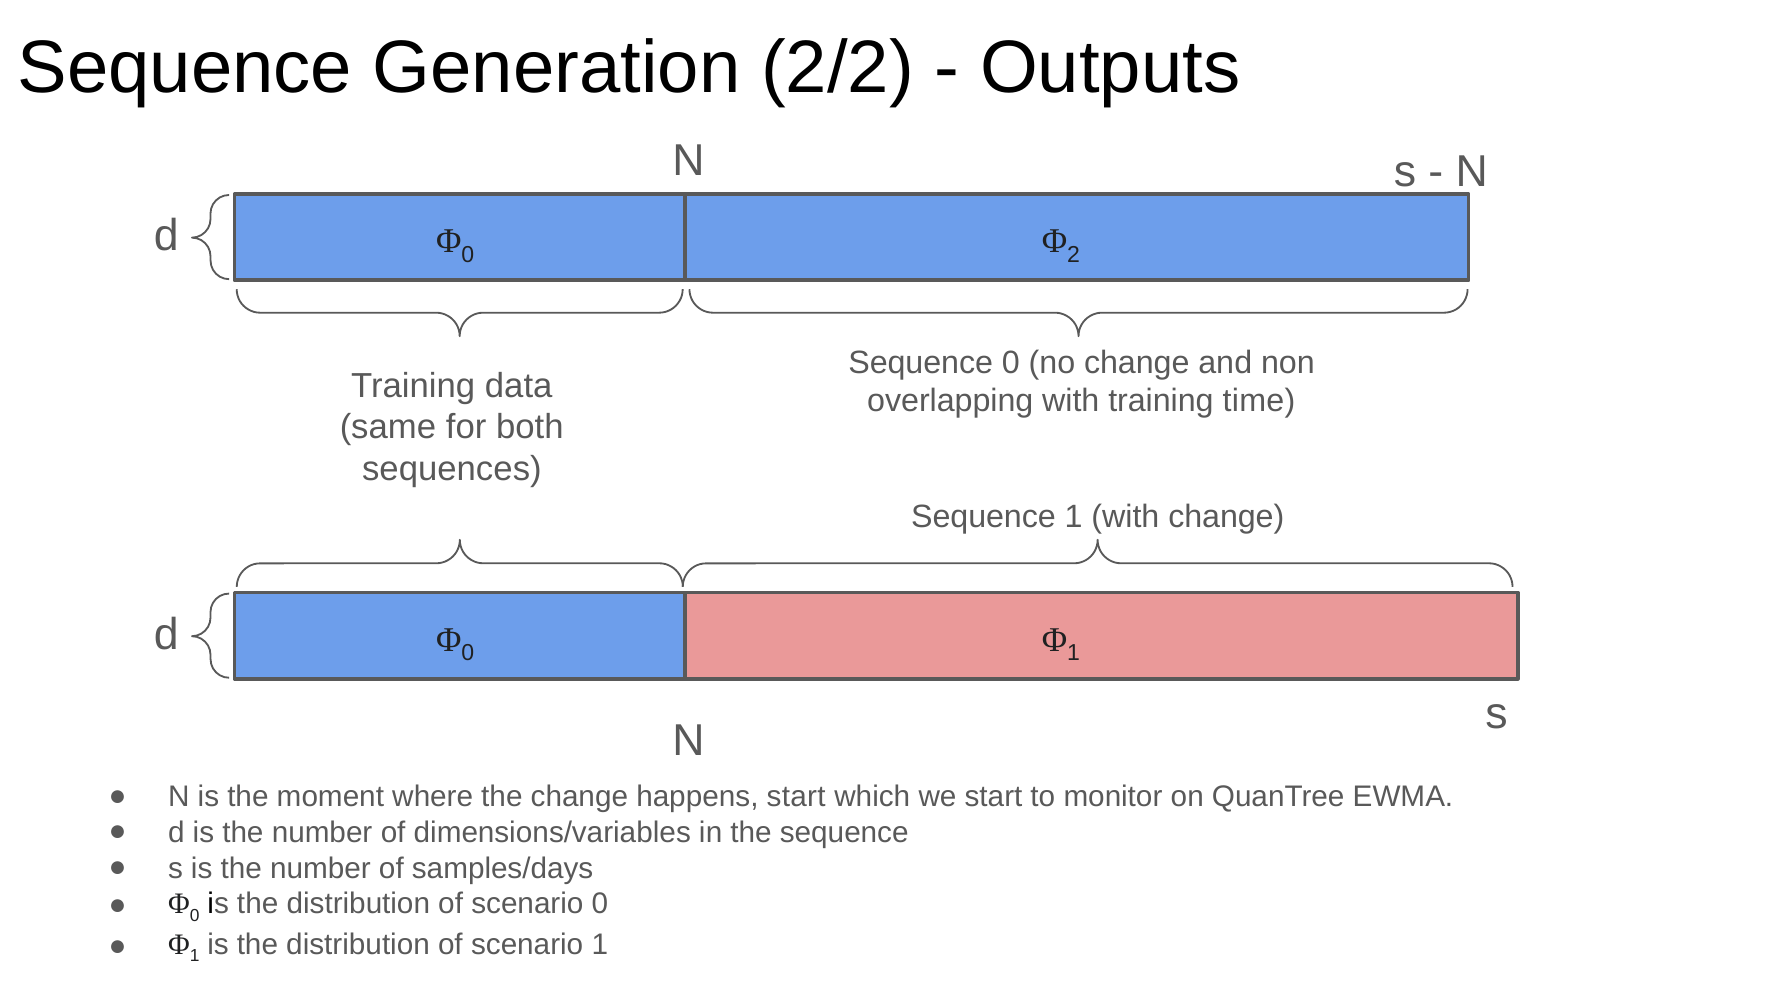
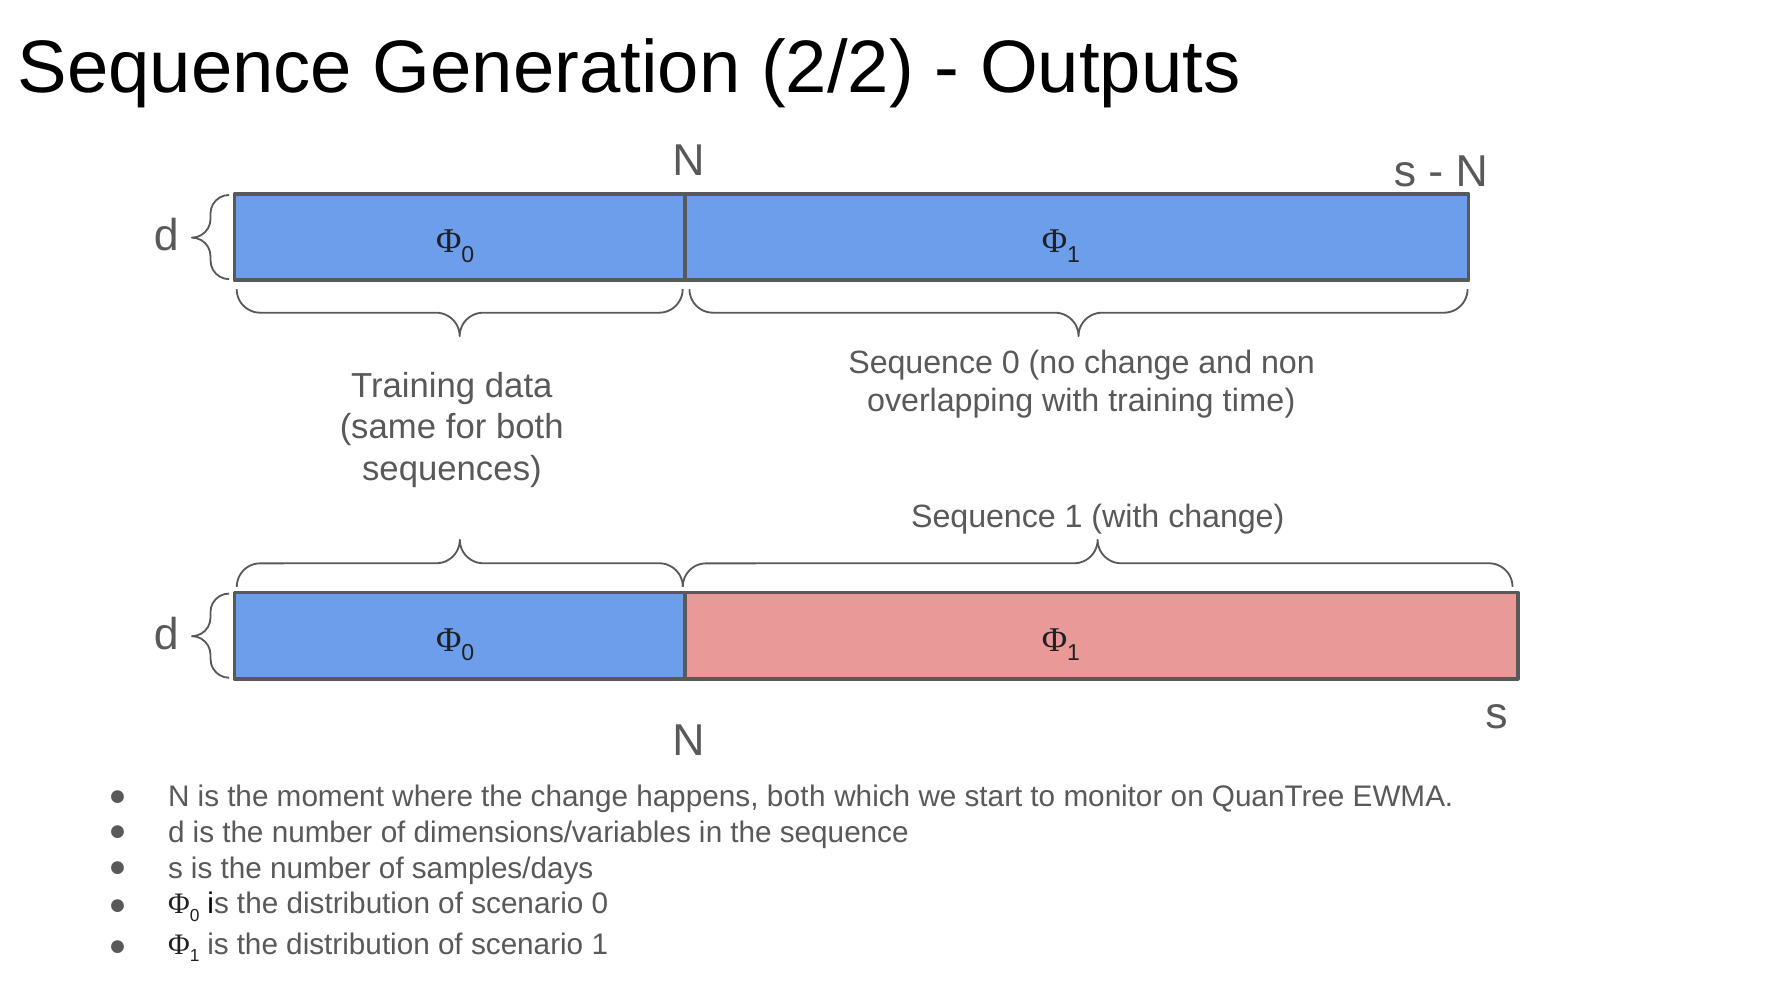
2 at (1074, 255): 2 -> 1
happens start: start -> both
